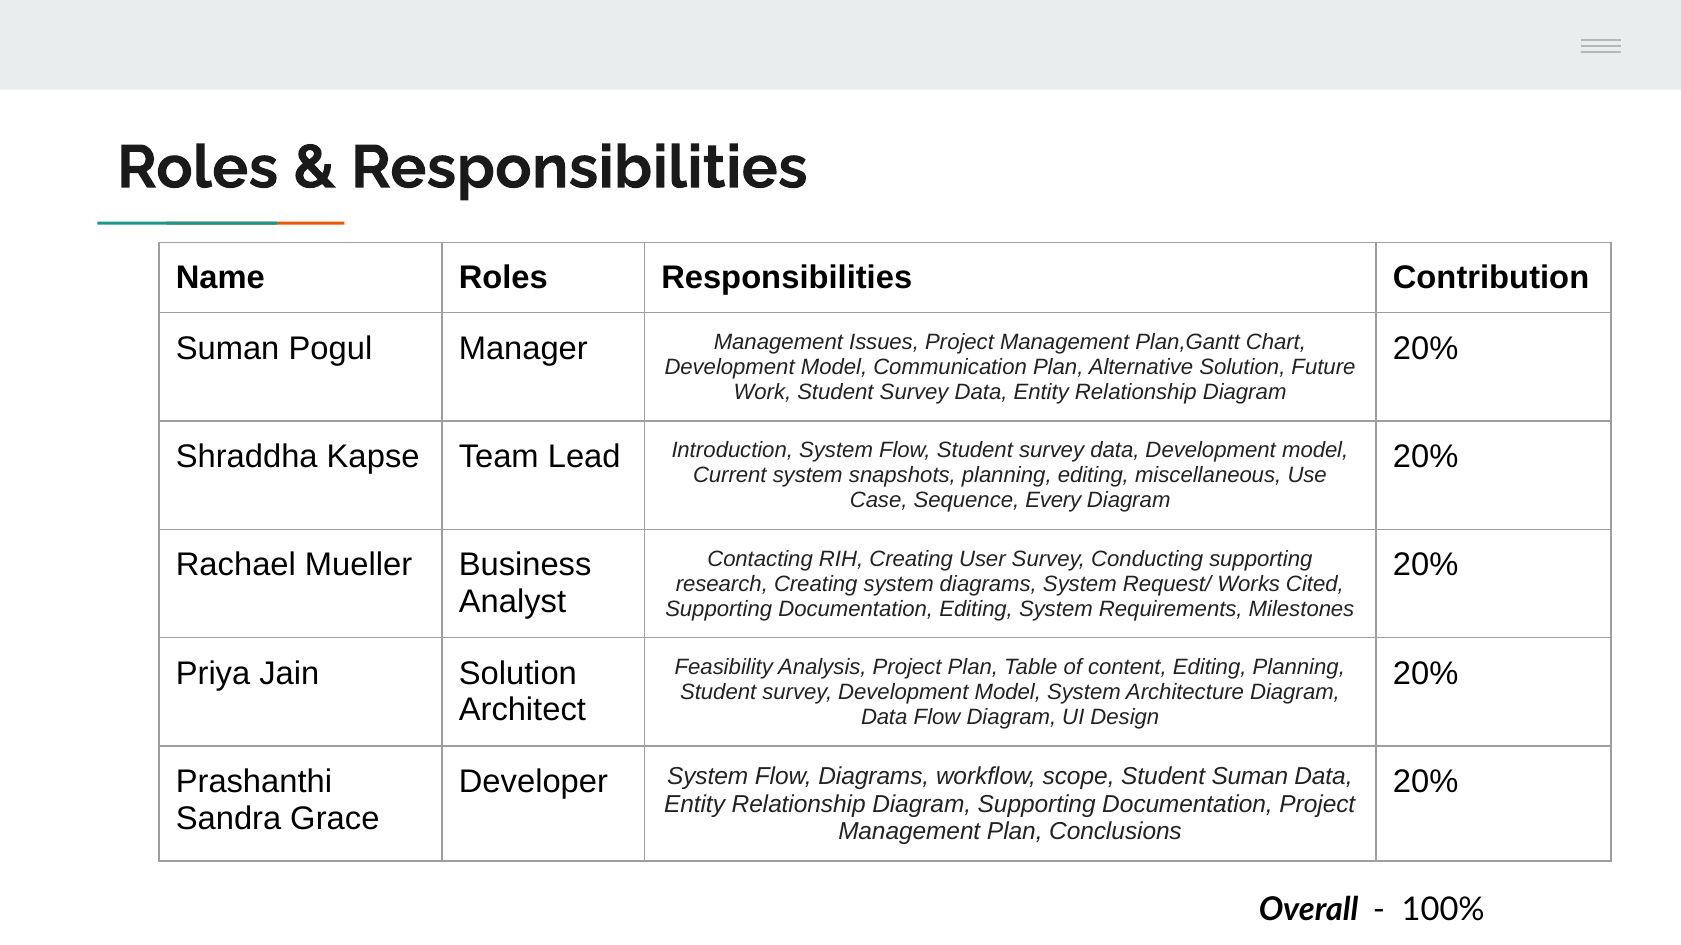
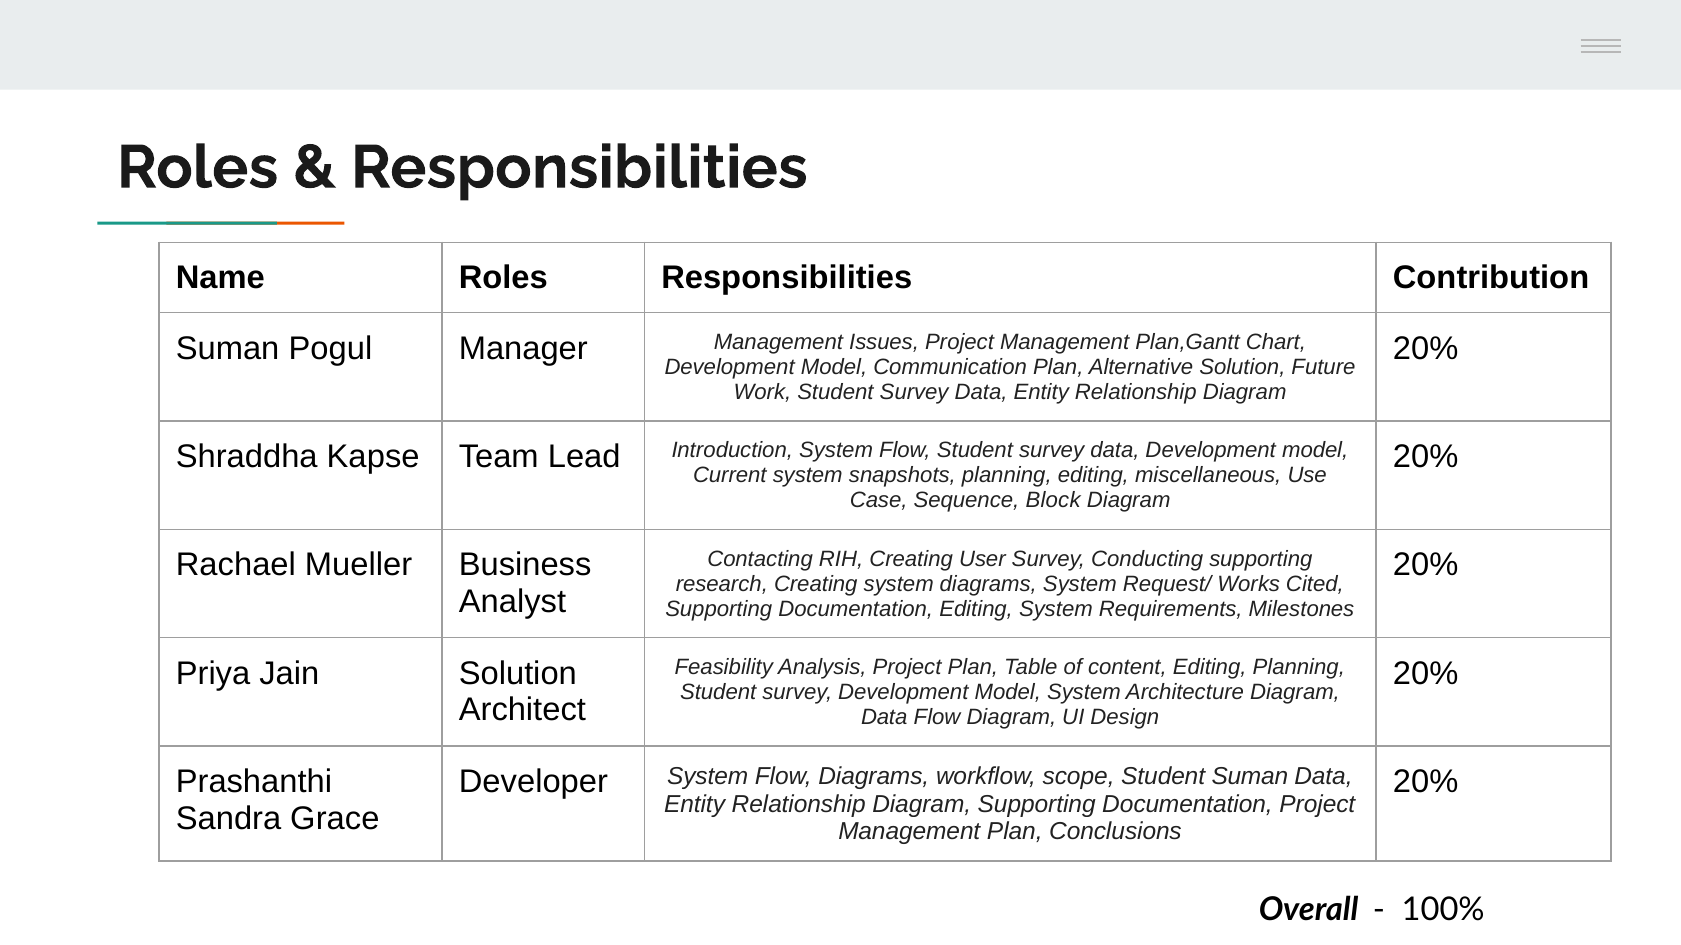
Every: Every -> Block
